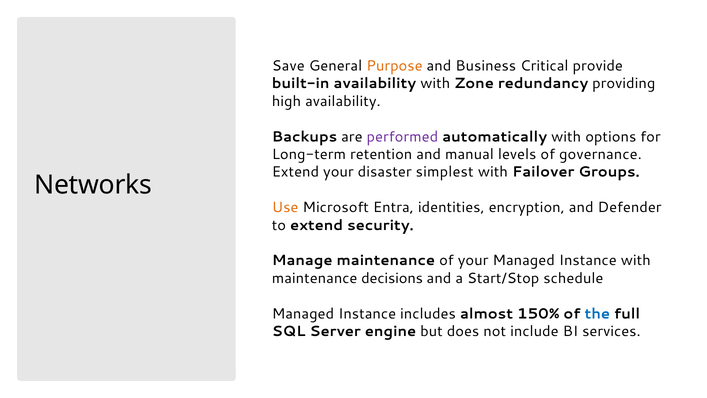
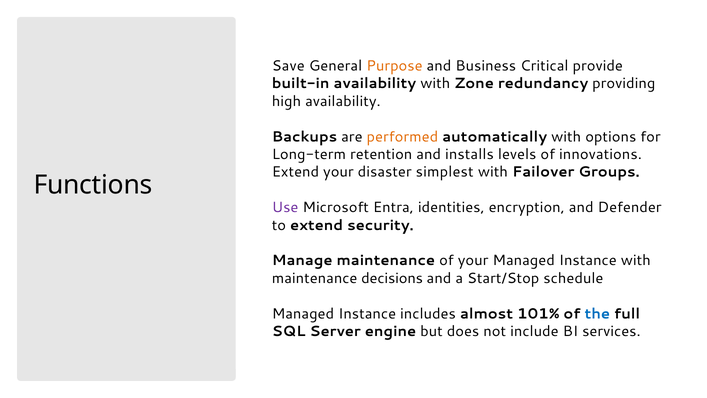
performed colour: purple -> orange
manual: manual -> installs
governance: governance -> innovations
Networks: Networks -> Functions
Use colour: orange -> purple
150%: 150% -> 101%
